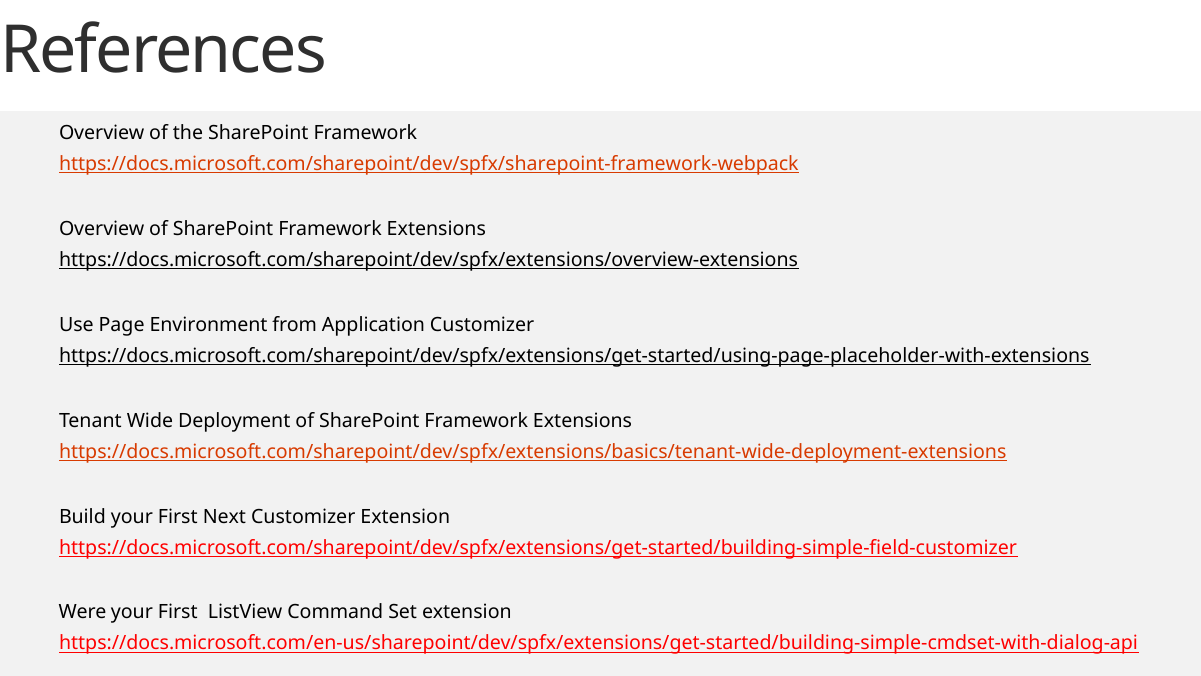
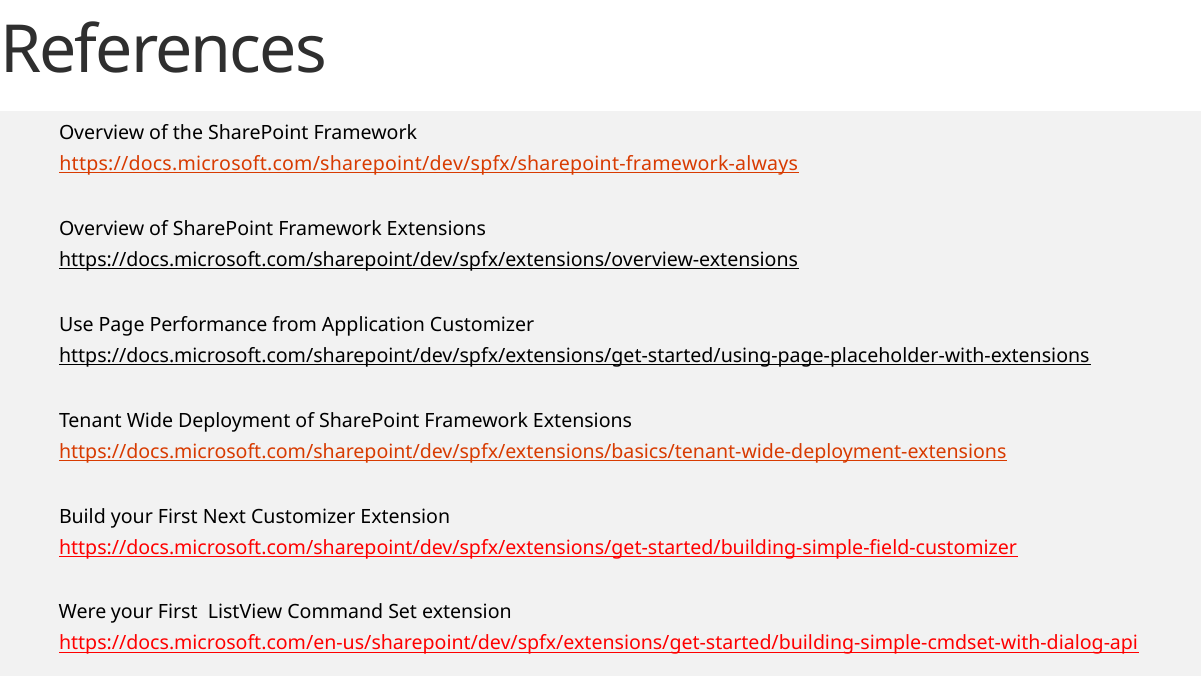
https://docs.microsoft.com/sharepoint/dev/spfx/sharepoint-framework-webpack: https://docs.microsoft.com/sharepoint/dev/spfx/sharepoint-framework-webpack -> https://docs.microsoft.com/sharepoint/dev/spfx/sharepoint-framework-always
Environment: Environment -> Performance
